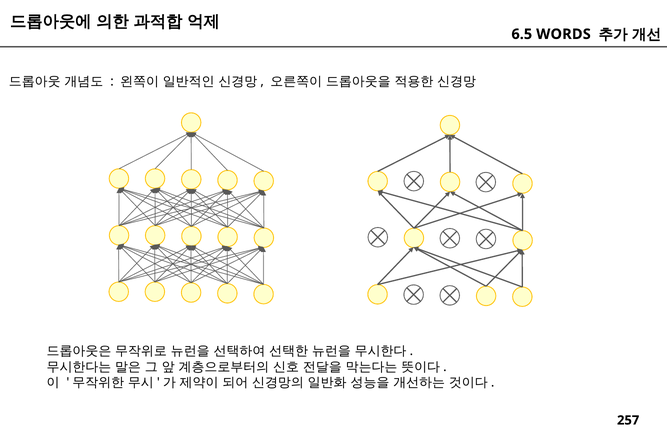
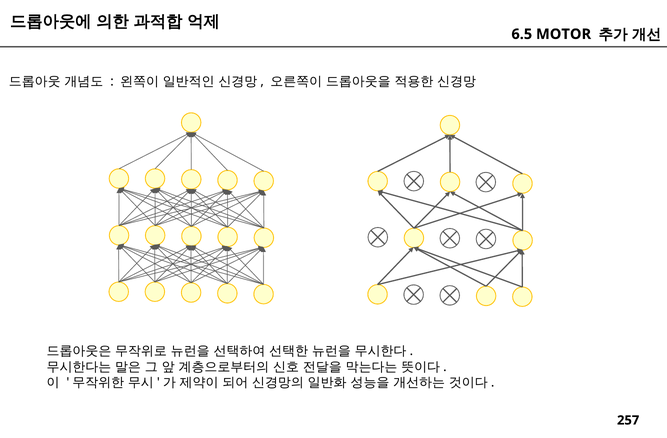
WORDS: WORDS -> MOTOR
